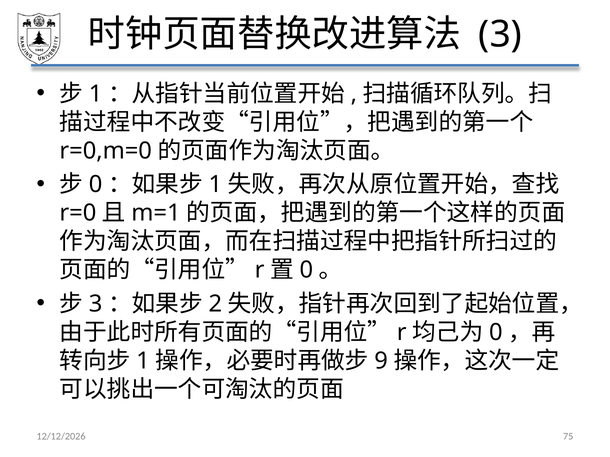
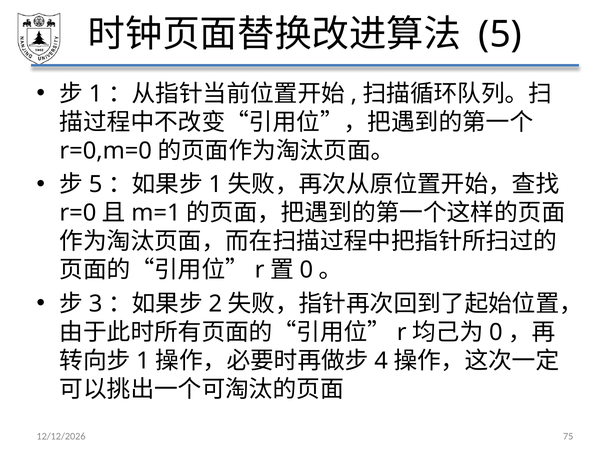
3 at (500, 34): 3 -> 5
0 at (96, 185): 0 -> 5
9: 9 -> 4
